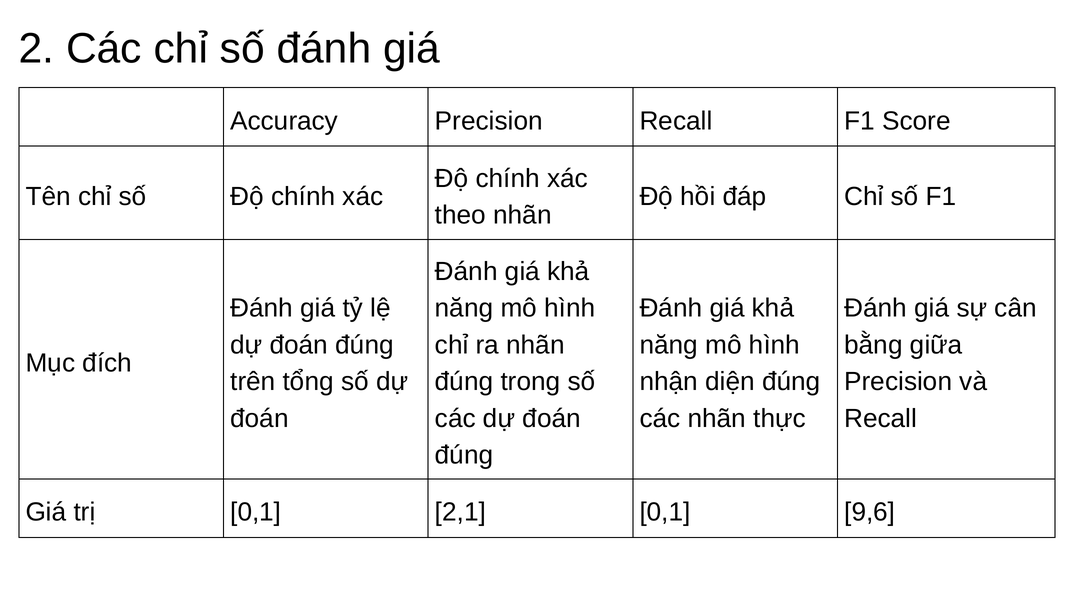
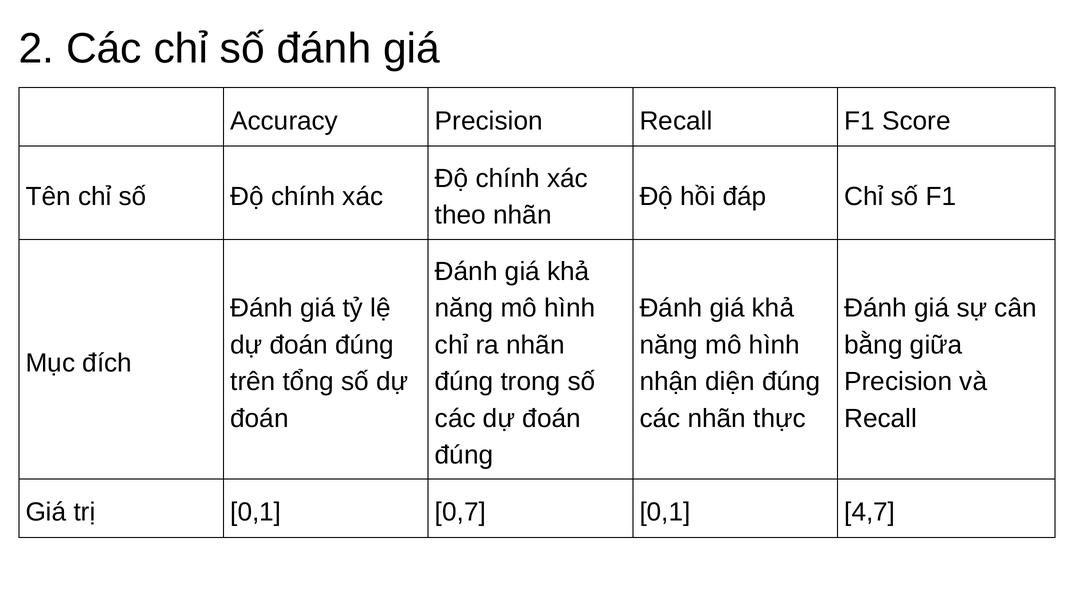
2,1: 2,1 -> 0,7
9,6: 9,6 -> 4,7
